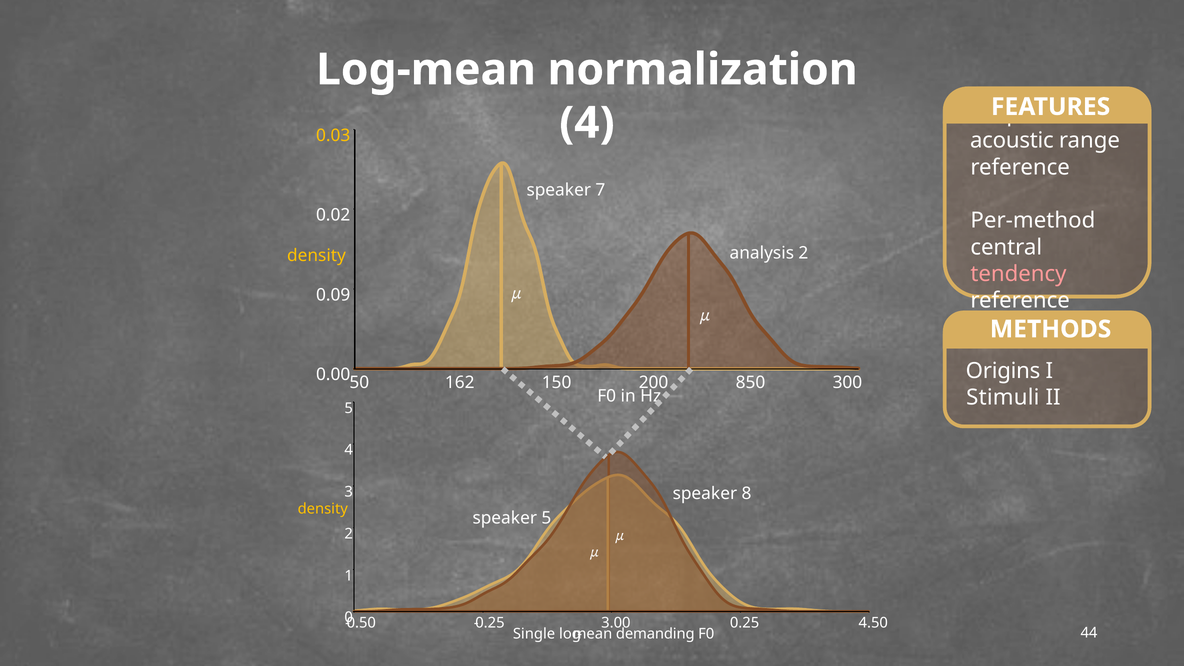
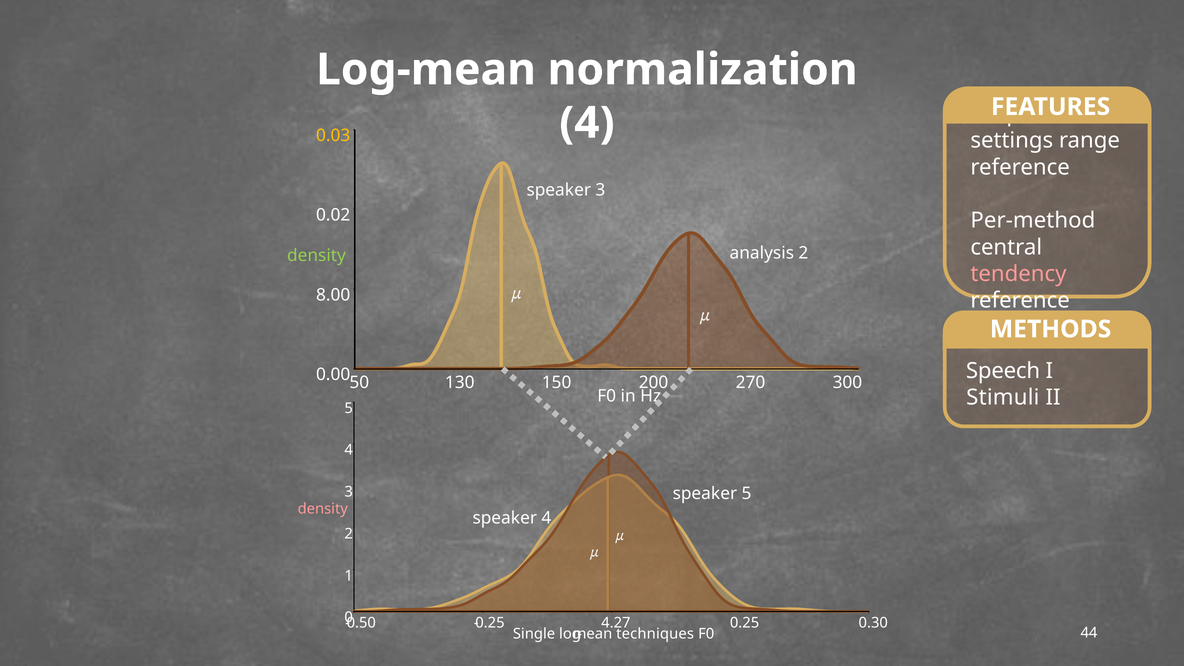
acoustic: acoustic -> settings
speaker 7: 7 -> 3
density at (316, 256) colour: yellow -> light green
0.09: 0.09 -> 8.00
Origins: Origins -> Speech
162: 162 -> 130
850: 850 -> 270
speaker 8: 8 -> 5
density at (323, 509) colour: yellow -> pink
speaker 5: 5 -> 4
3.00: 3.00 -> 4.27
4.50: 4.50 -> 0.30
demanding: demanding -> techniques
